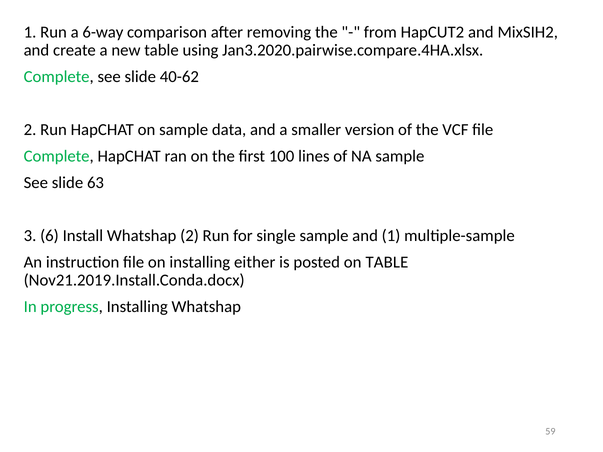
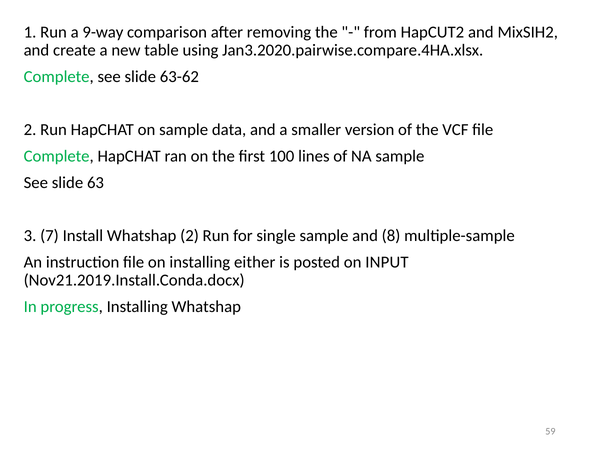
6-way: 6-way -> 9-way
40-62: 40-62 -> 63-62
6: 6 -> 7
and 1: 1 -> 8
on TABLE: TABLE -> INPUT
